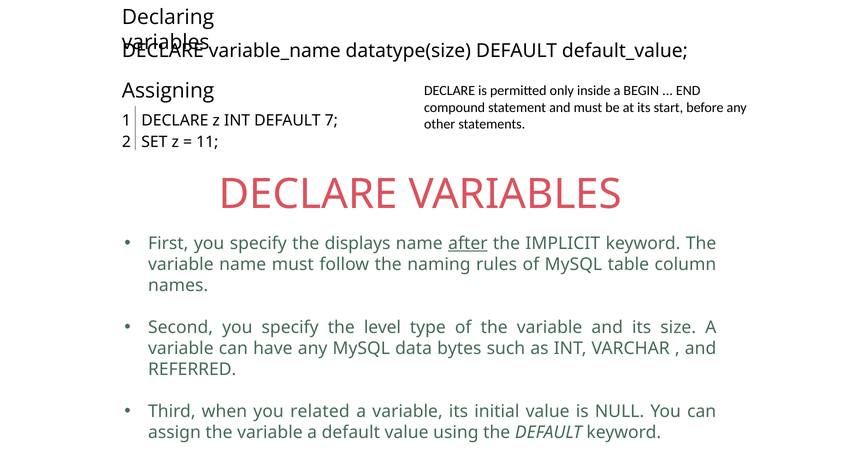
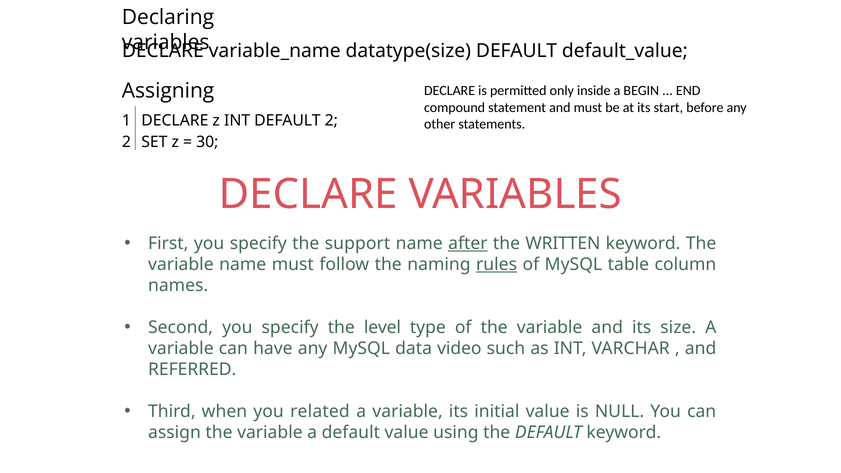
DEFAULT 7: 7 -> 2
11: 11 -> 30
displays: displays -> support
IMPLICIT: IMPLICIT -> WRITTEN
rules underline: none -> present
bytes: bytes -> video
